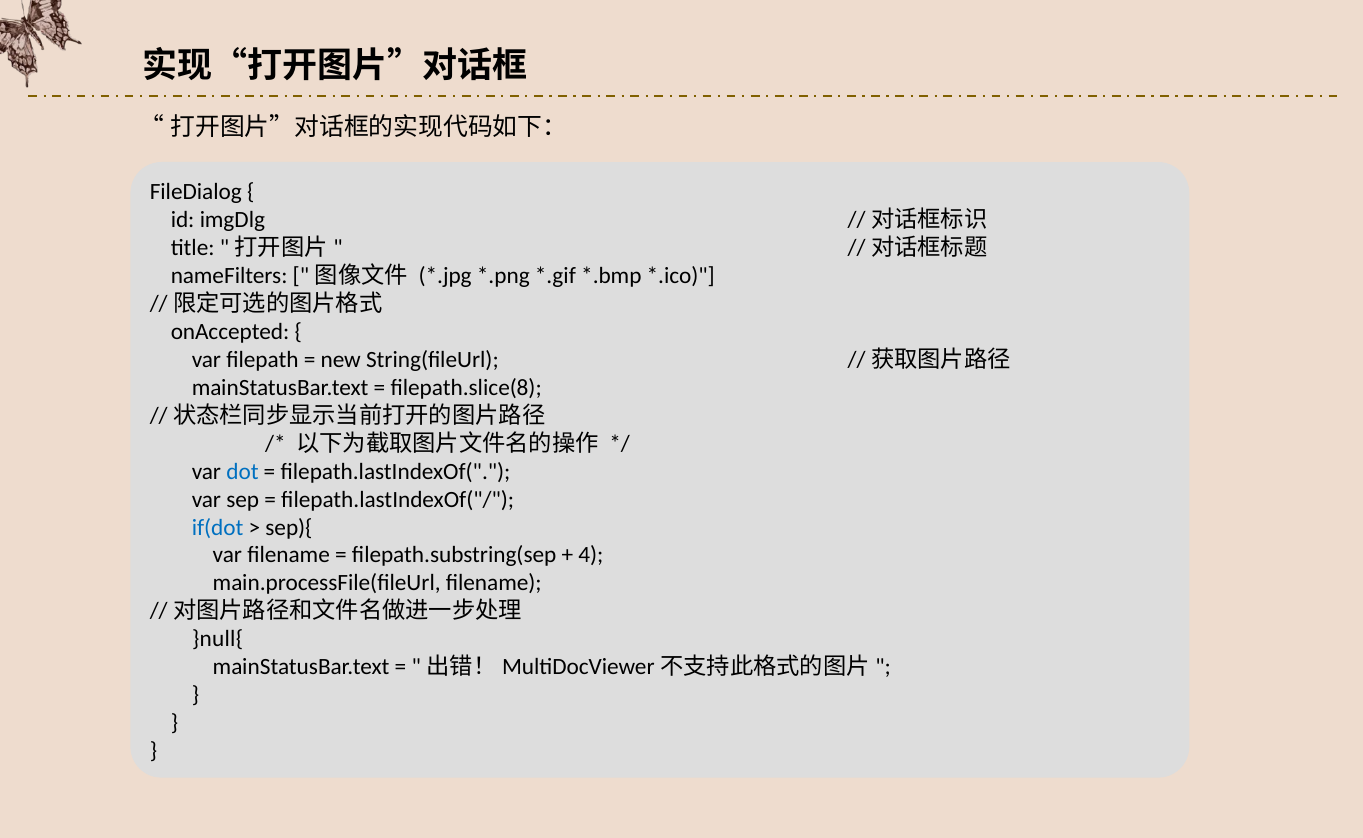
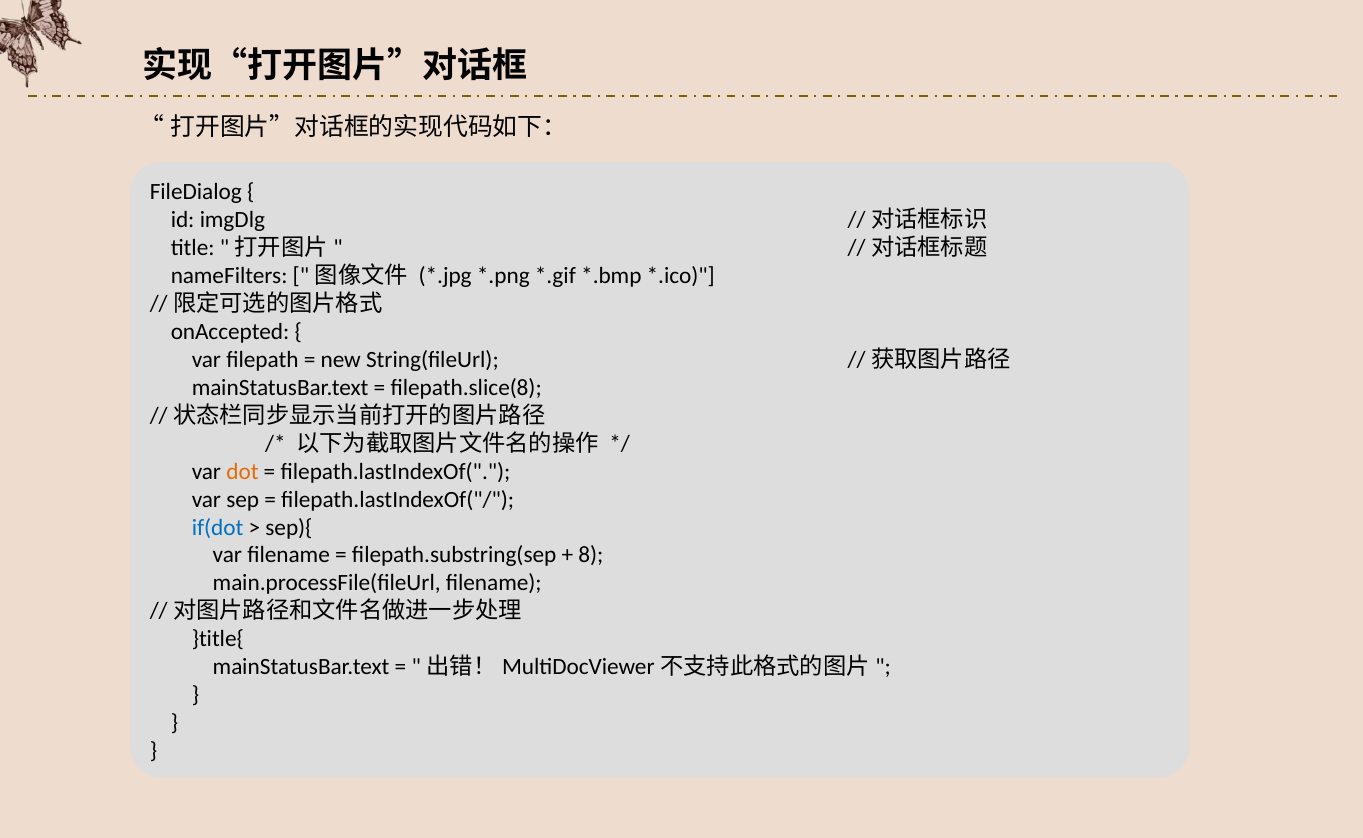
dot colour: blue -> orange
4: 4 -> 8
}null{: }null{ -> }title{
